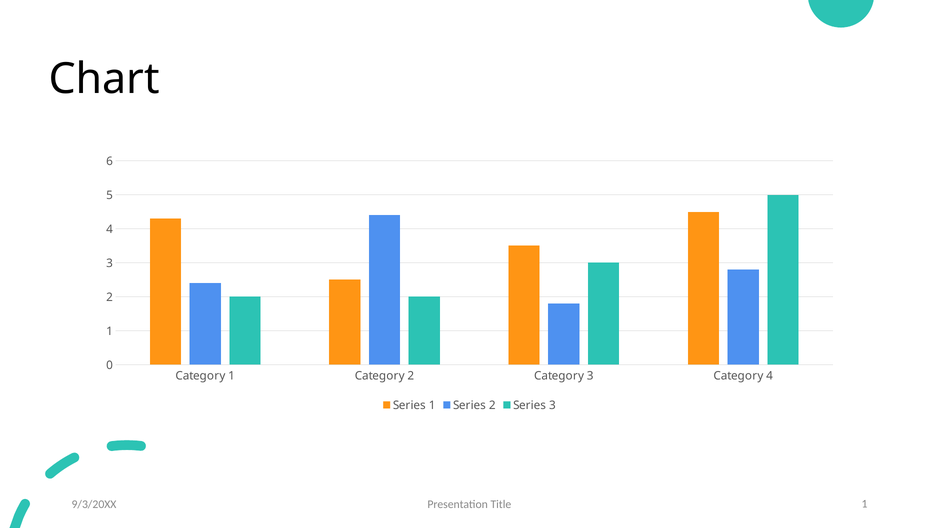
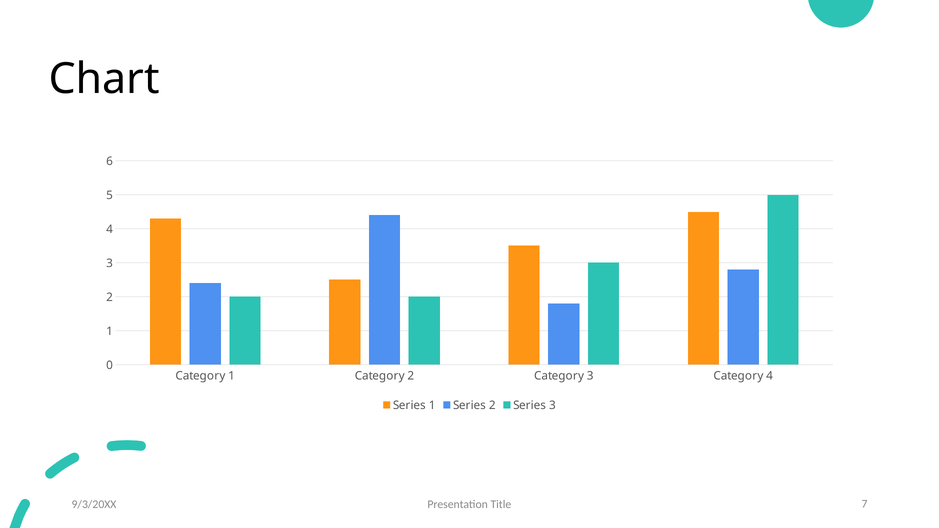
Title 1: 1 -> 7
